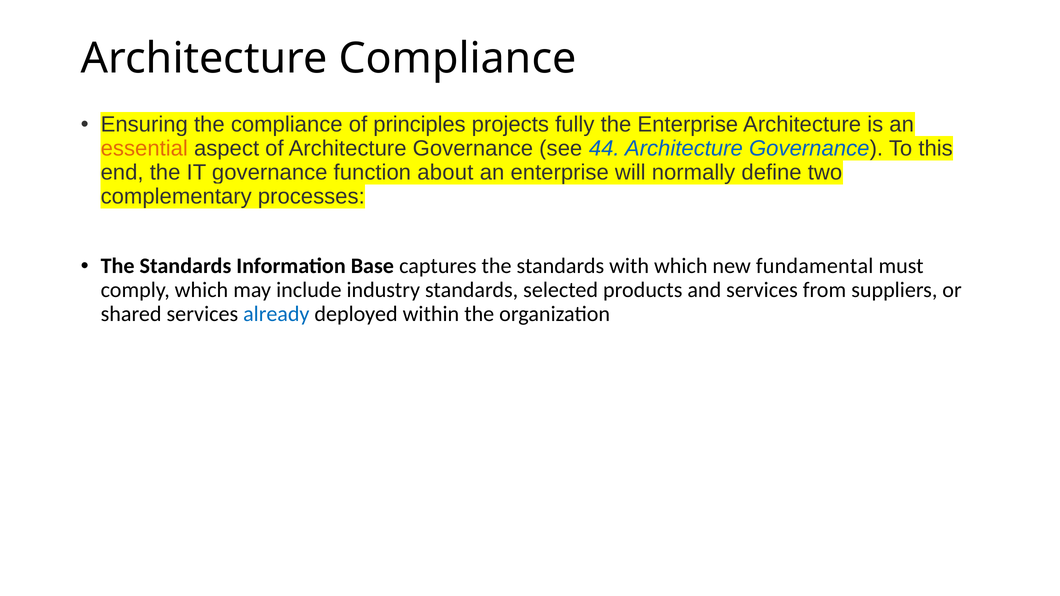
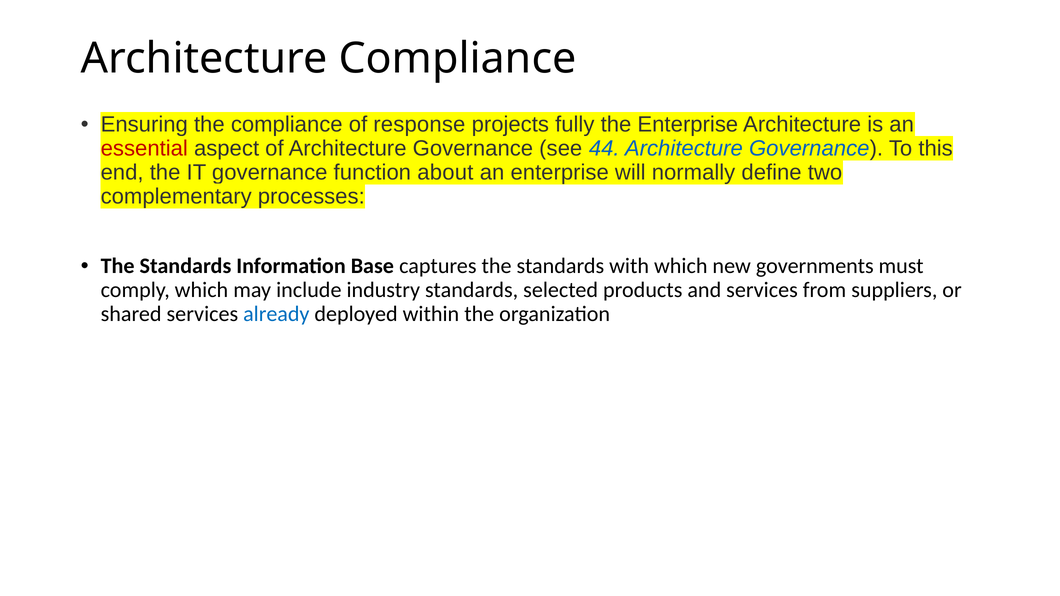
principles: principles -> response
essential colour: orange -> red
fundamental: fundamental -> governments
